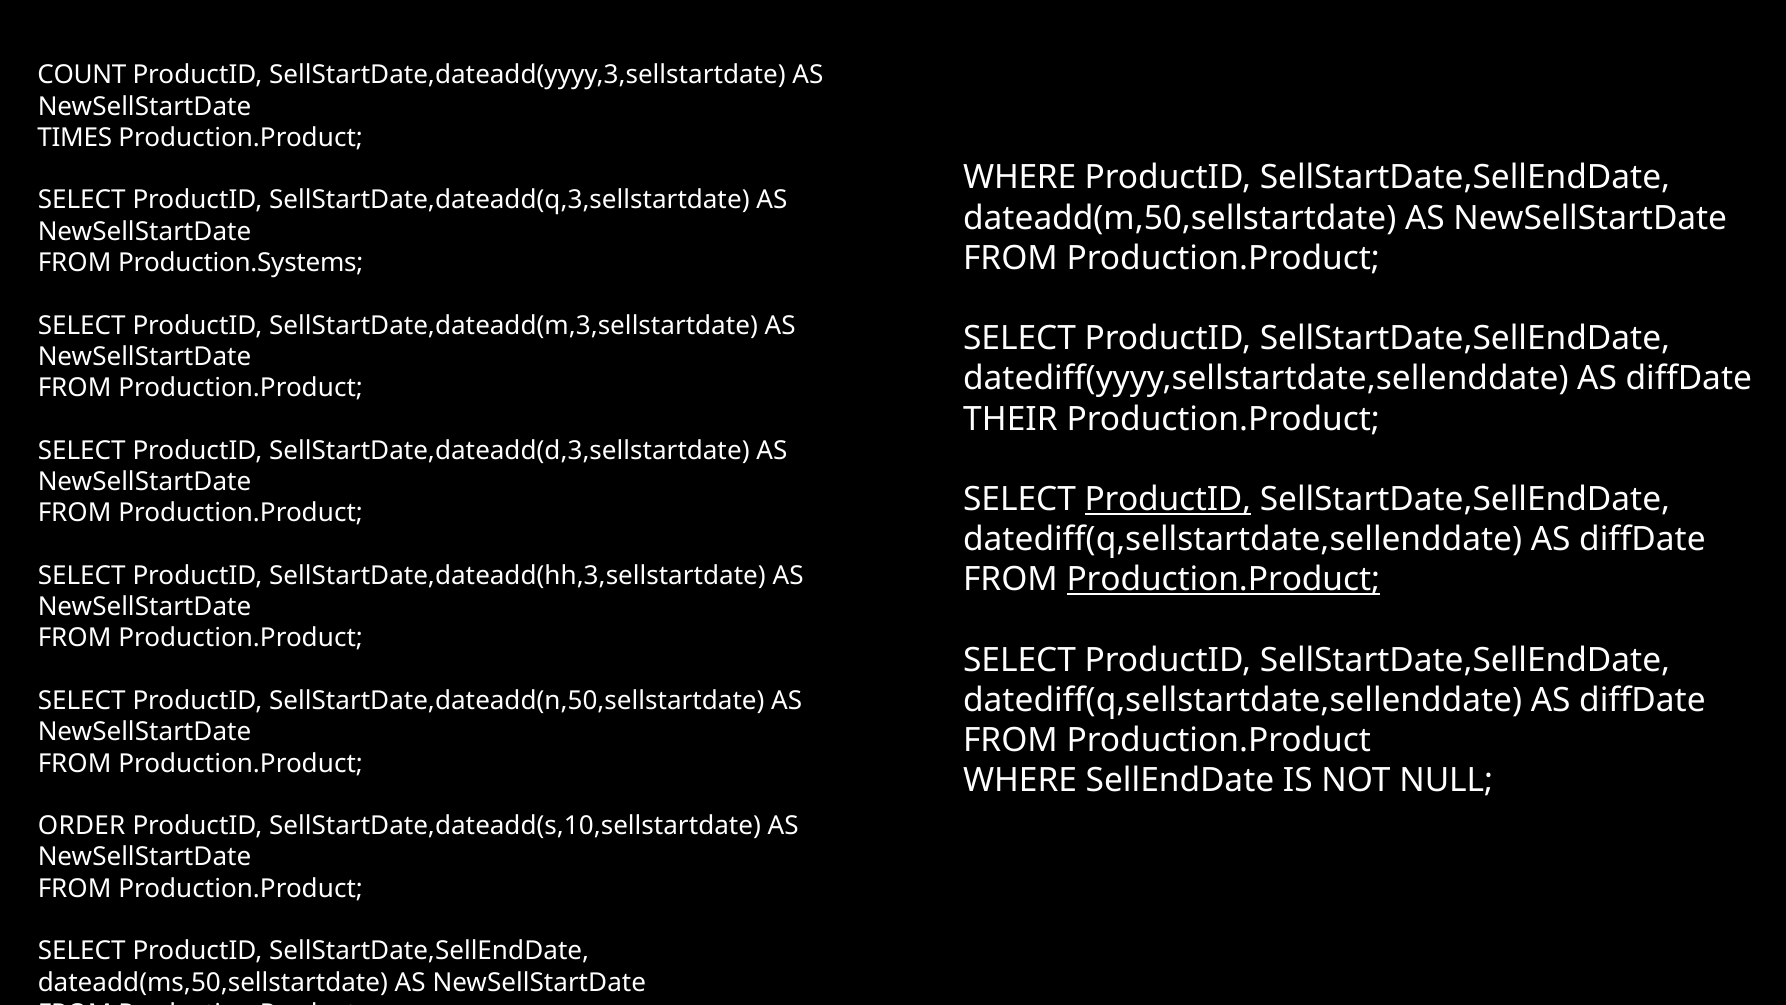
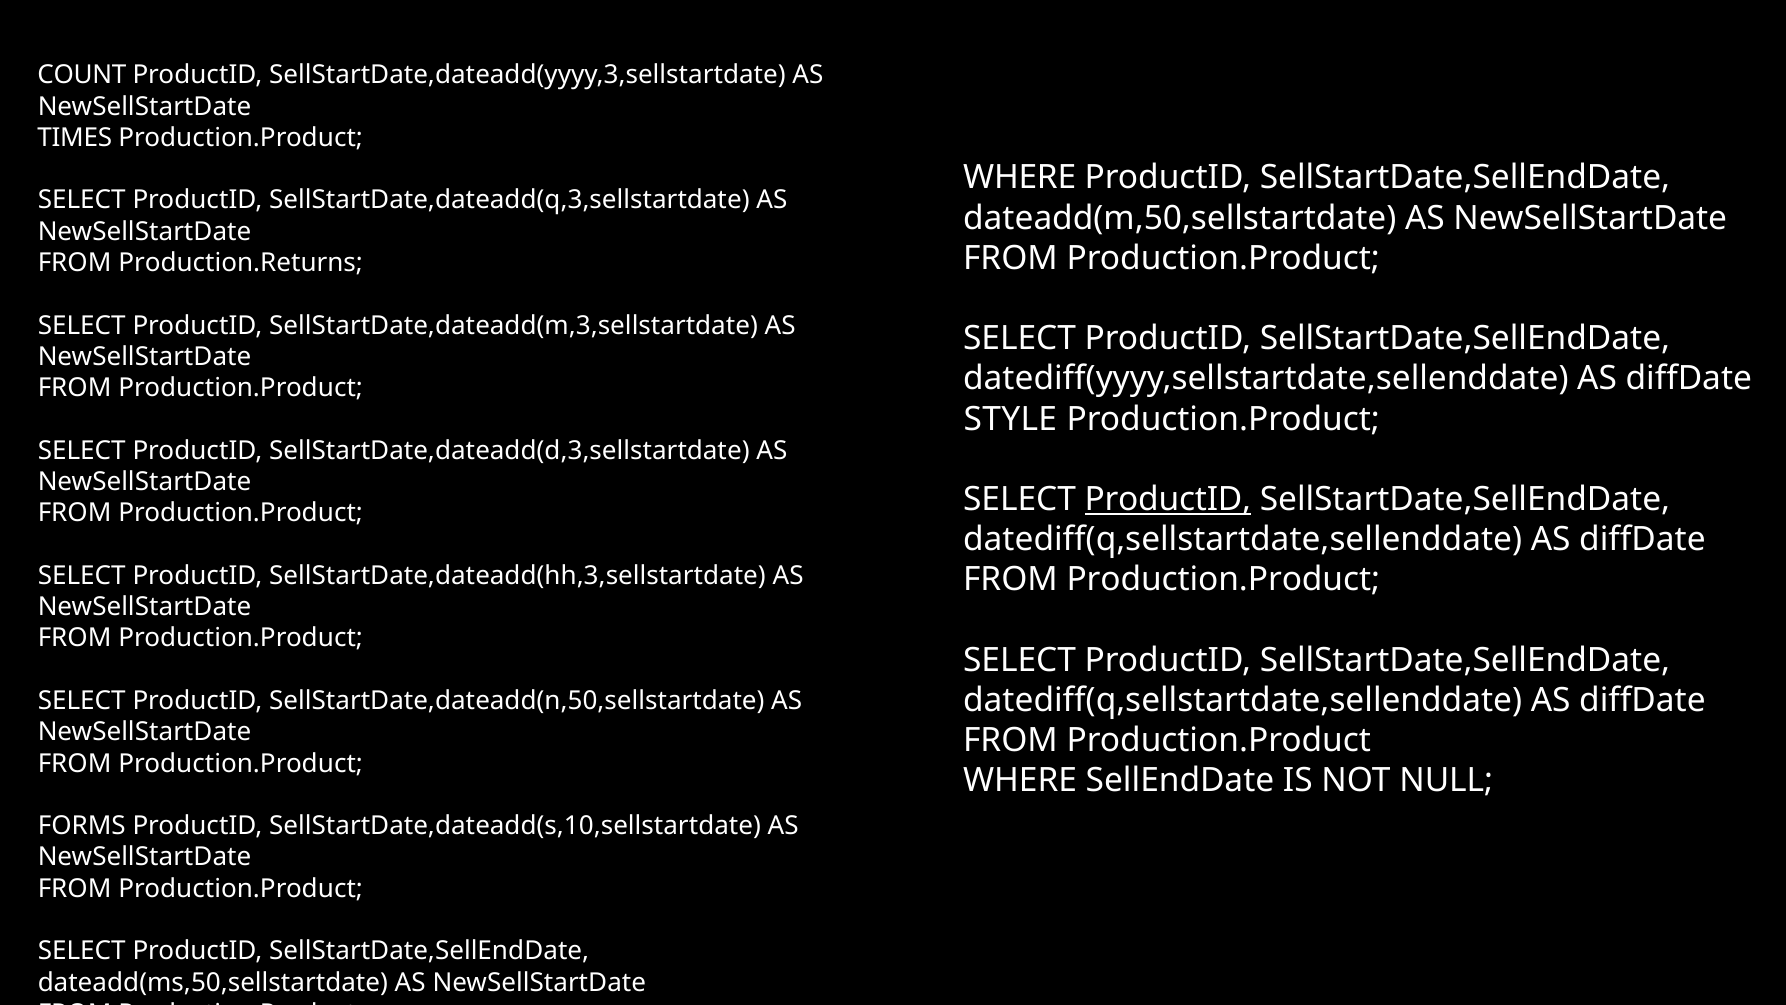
Production.Systems: Production.Systems -> Production.Returns
THEIR: THEIR -> STYLE
Production.Product at (1223, 580) underline: present -> none
ORDER: ORDER -> FORMS
